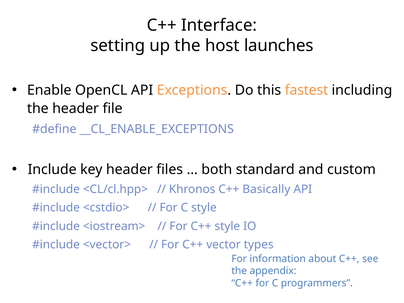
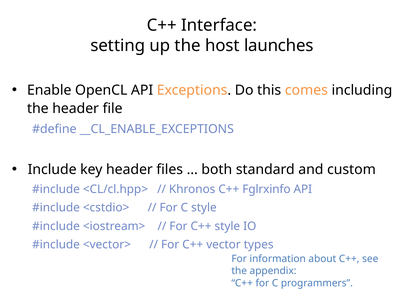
fastest: fastest -> comes
Basically: Basically -> Fglrxinfo
